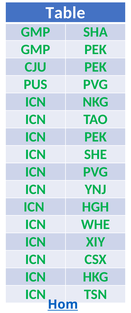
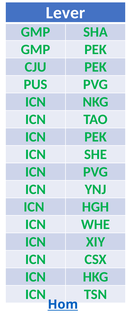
Table: Table -> Lever
